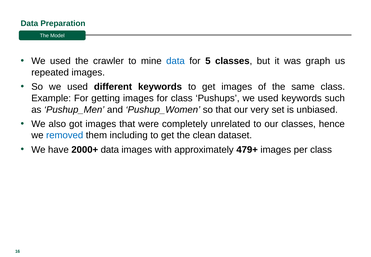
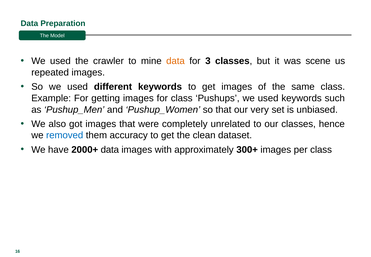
data at (175, 61) colour: blue -> orange
5: 5 -> 3
graph: graph -> scene
including: including -> accuracy
479+: 479+ -> 300+
